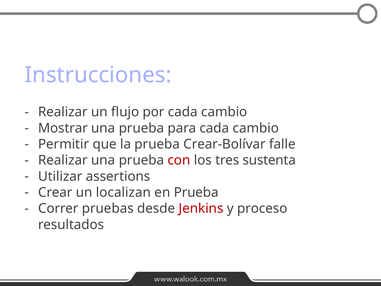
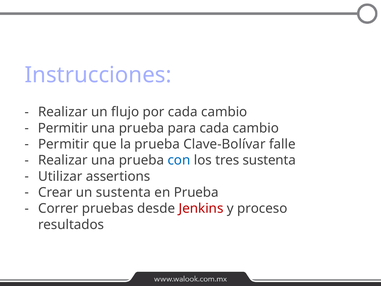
Mostrar at (63, 128): Mostrar -> Permitir
Crear-Bolívar: Crear-Bolívar -> Clave-Bolívar
con colour: red -> blue
un localizan: localizan -> sustenta
